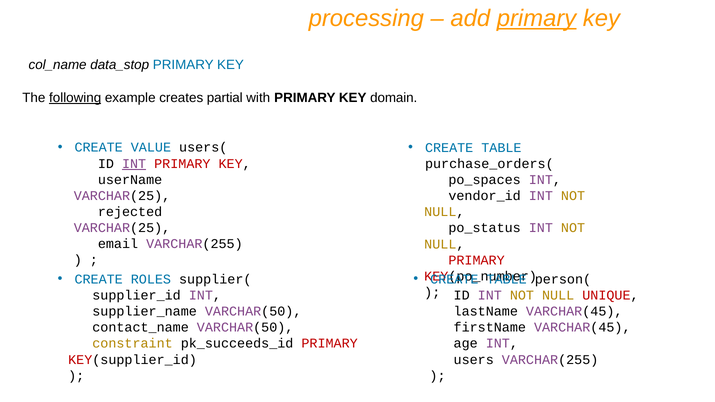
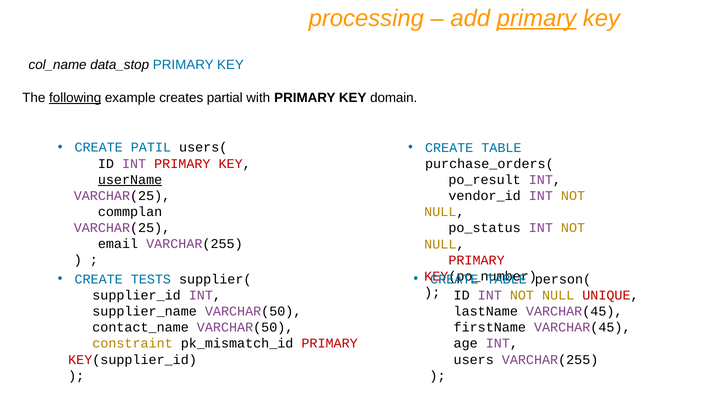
VALUE: VALUE -> PATIL
INT at (134, 164) underline: present -> none
userName underline: none -> present
po_spaces: po_spaces -> po_result
rejected: rejected -> commplan
ROLES: ROLES -> TESTS
pk_succeeds_id: pk_succeeds_id -> pk_mismatch_id
